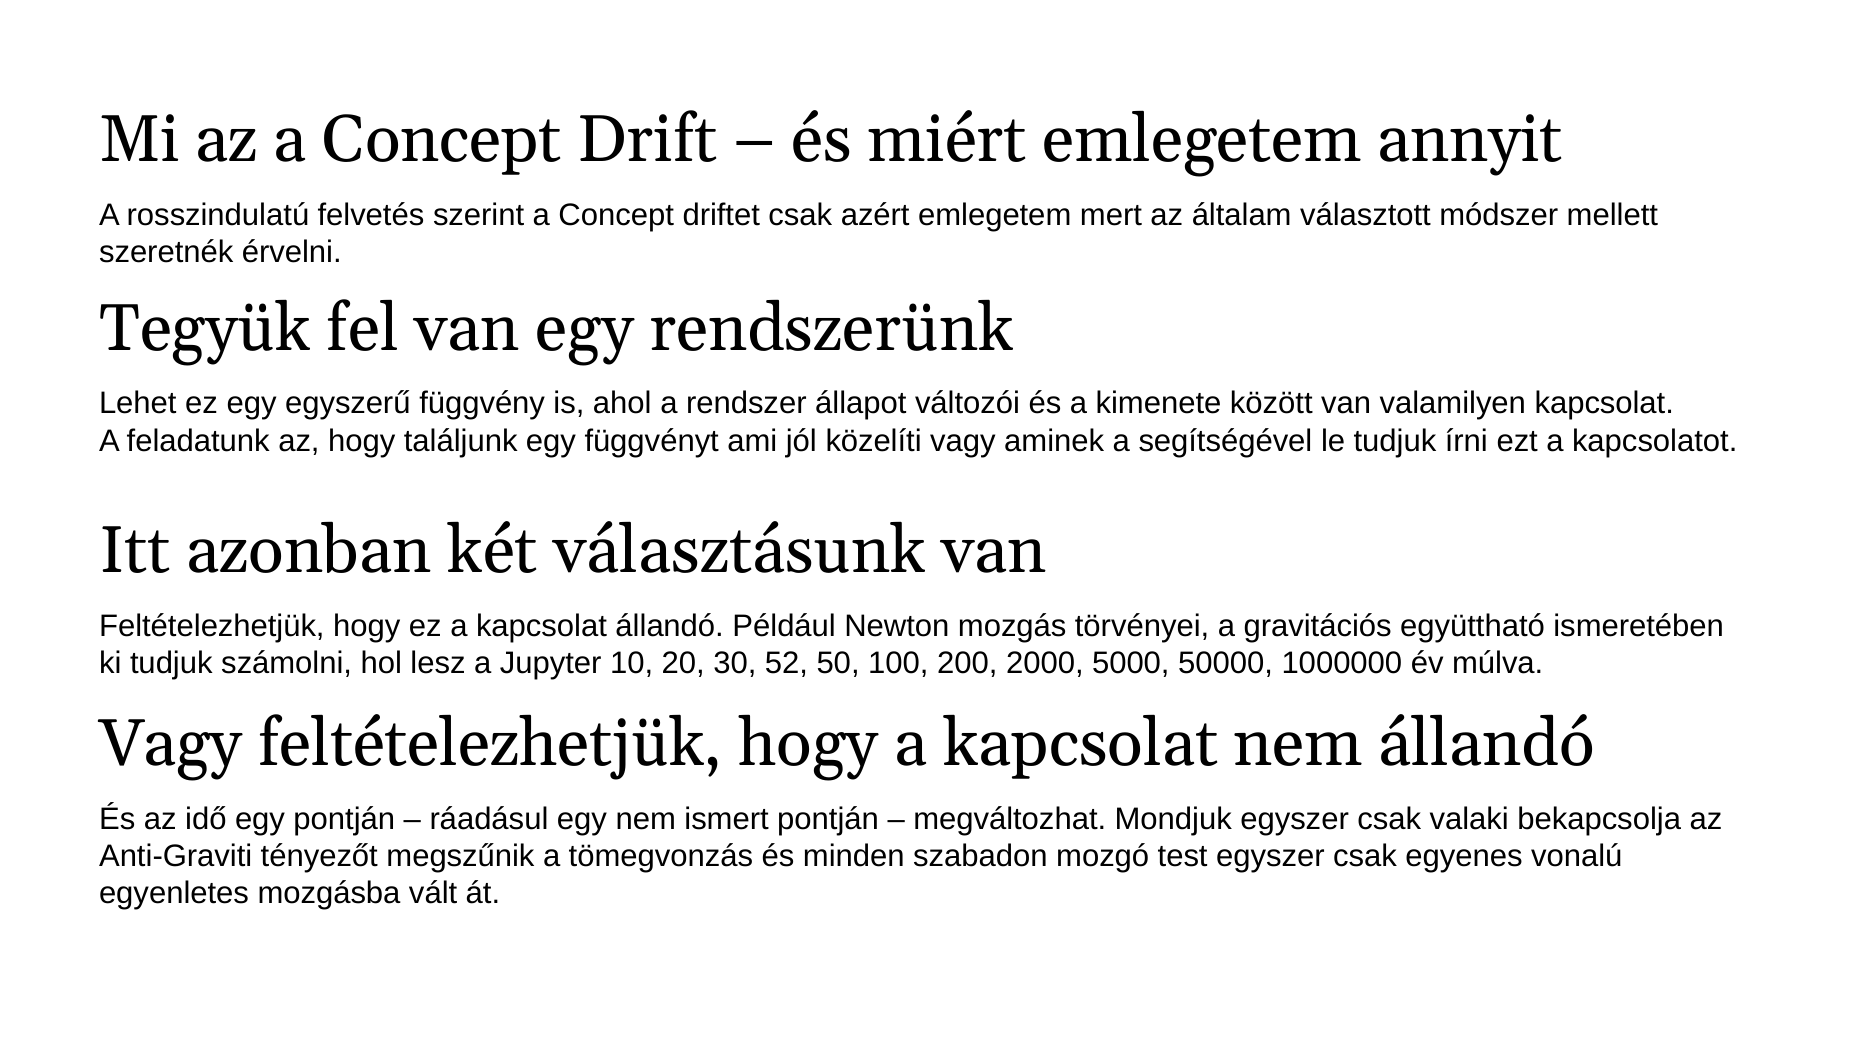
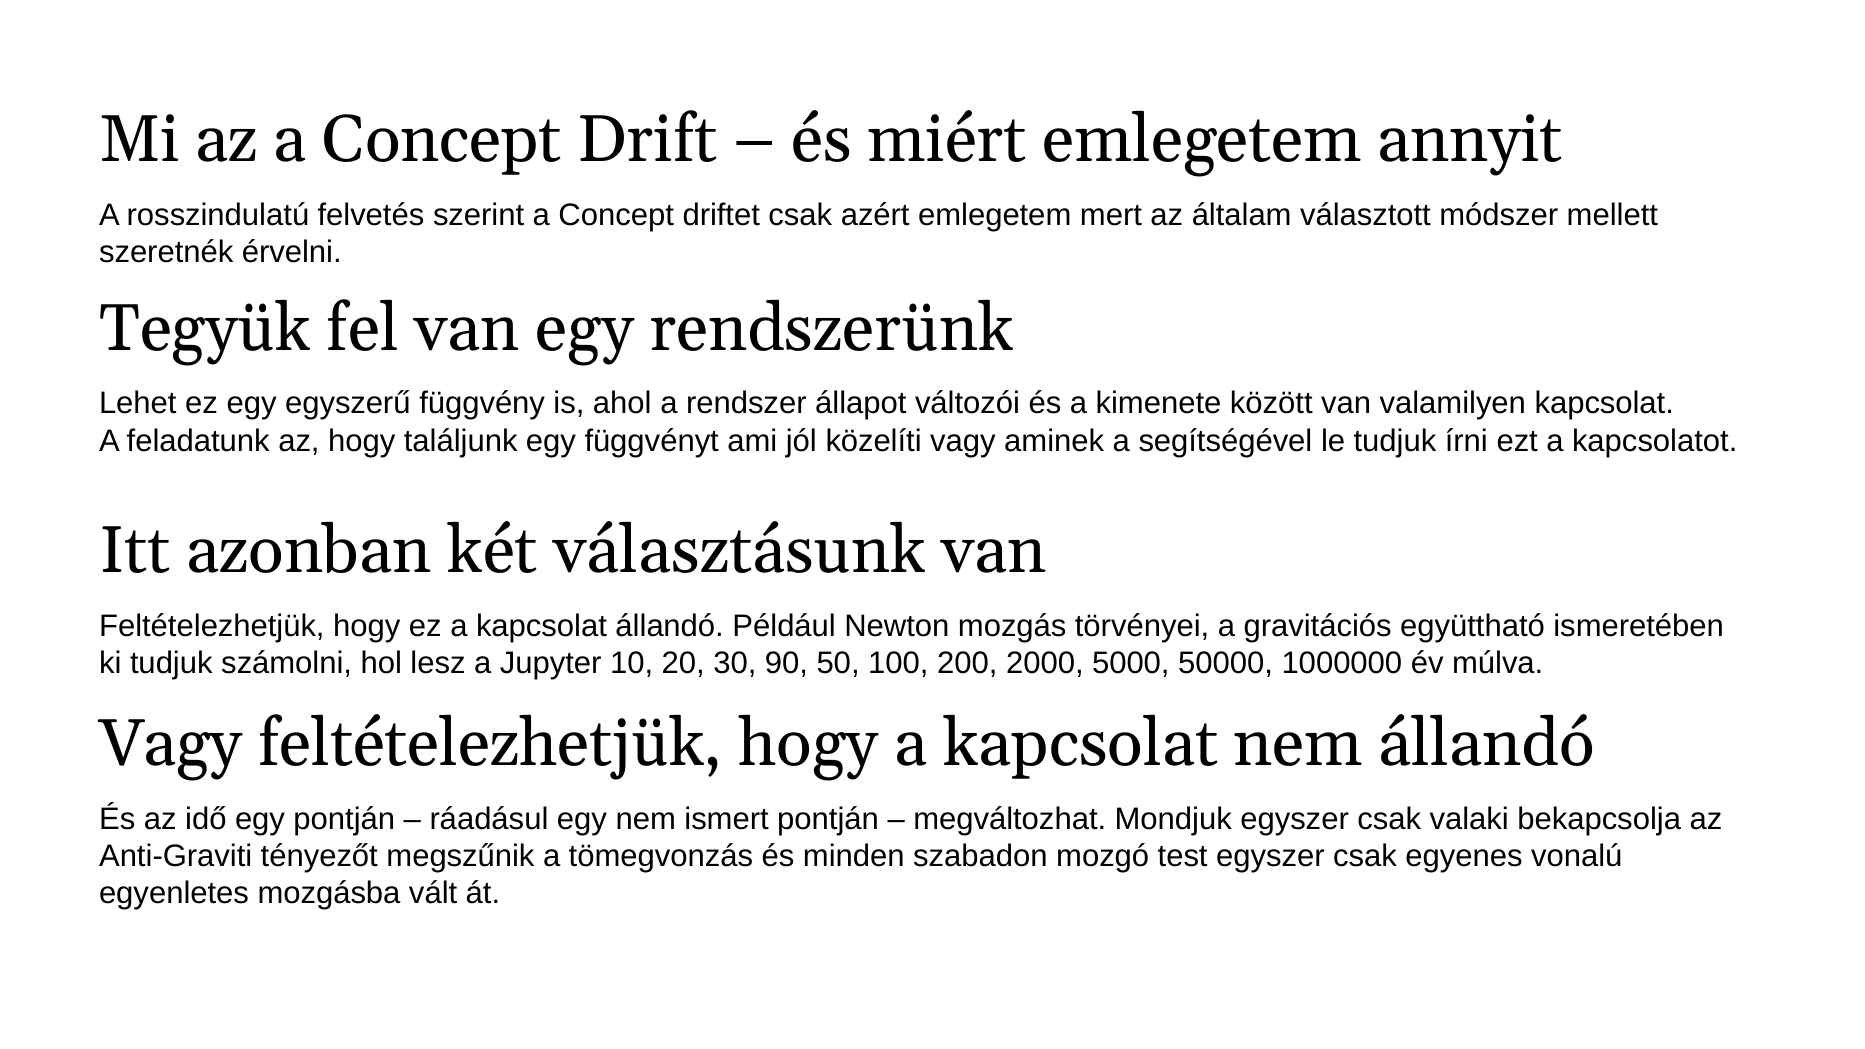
52: 52 -> 90
